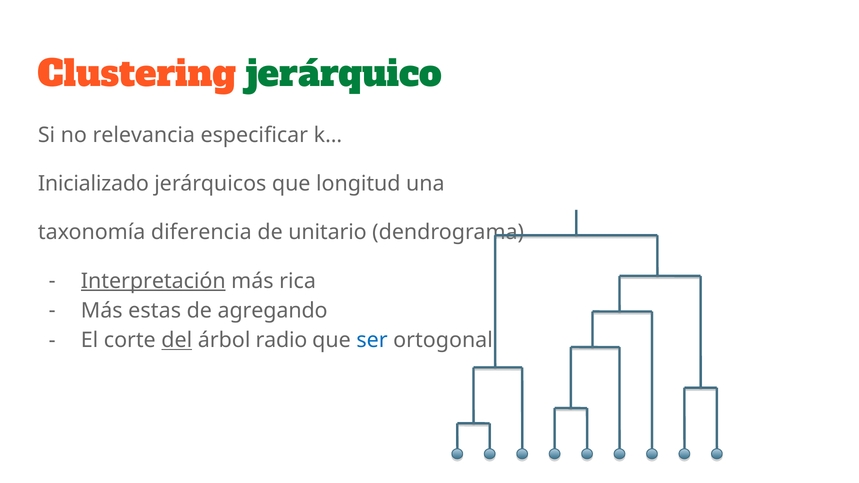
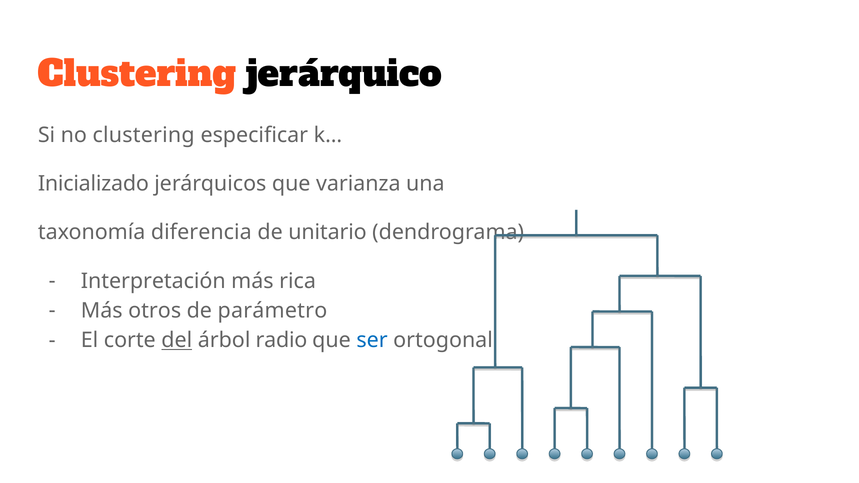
jerárquico colour: green -> black
no relevancia: relevancia -> clustering
longitud: longitud -> varianza
Interpretación underline: present -> none
estas: estas -> otros
agregando: agregando -> parámetro
